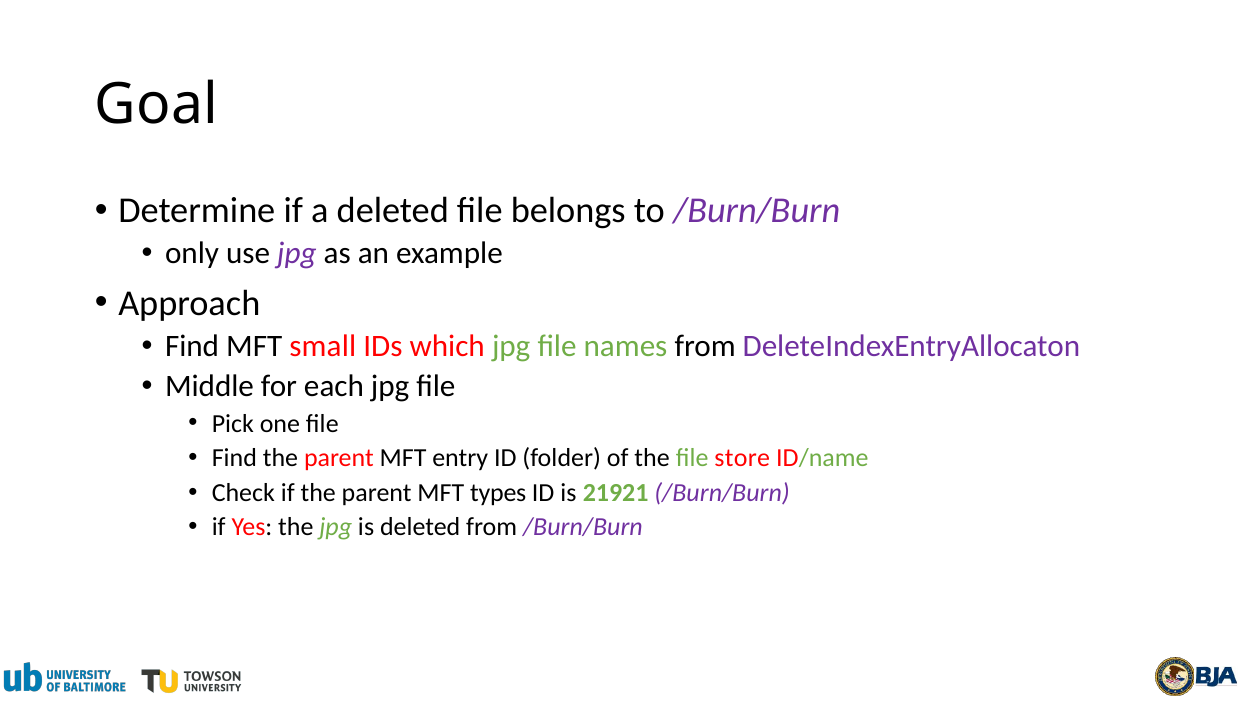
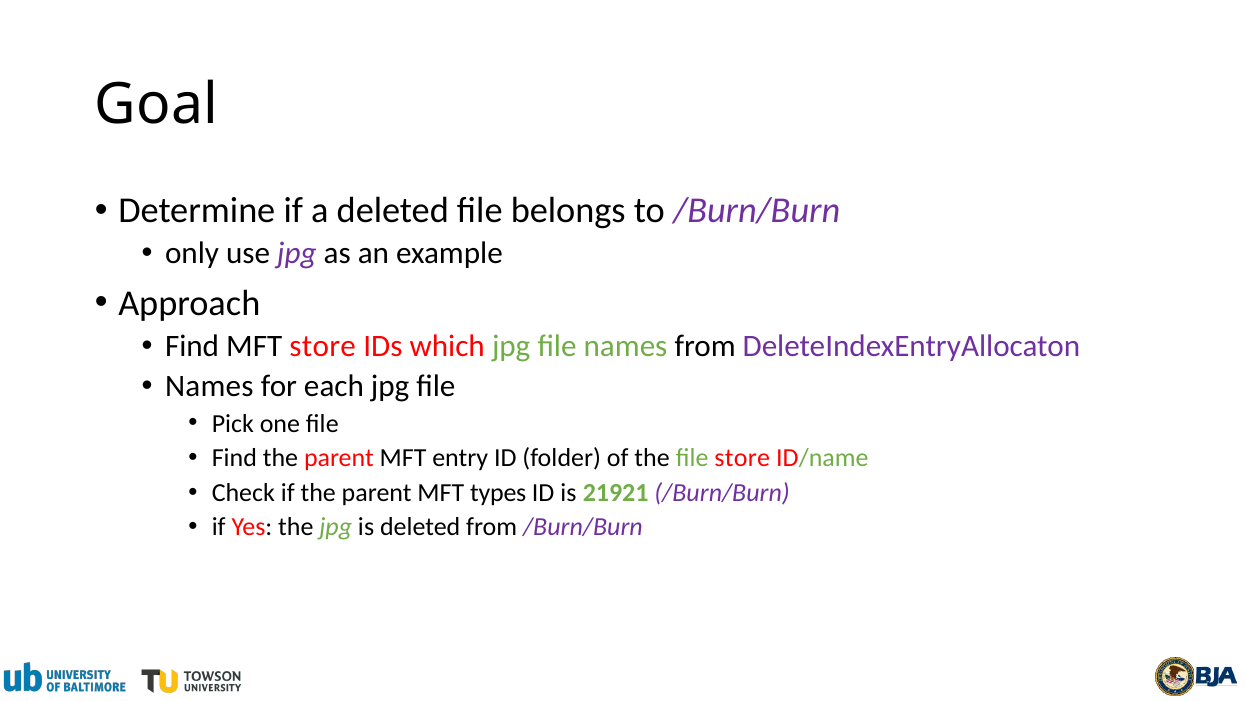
MFT small: small -> store
Middle at (209, 386): Middle -> Names
